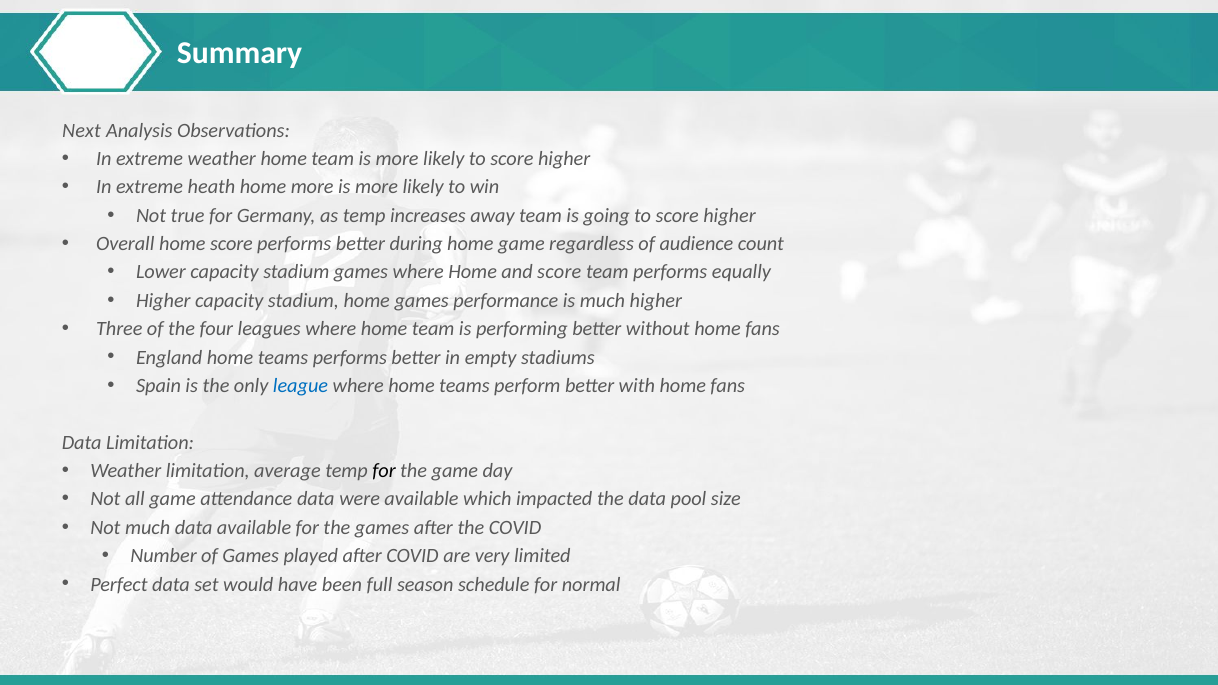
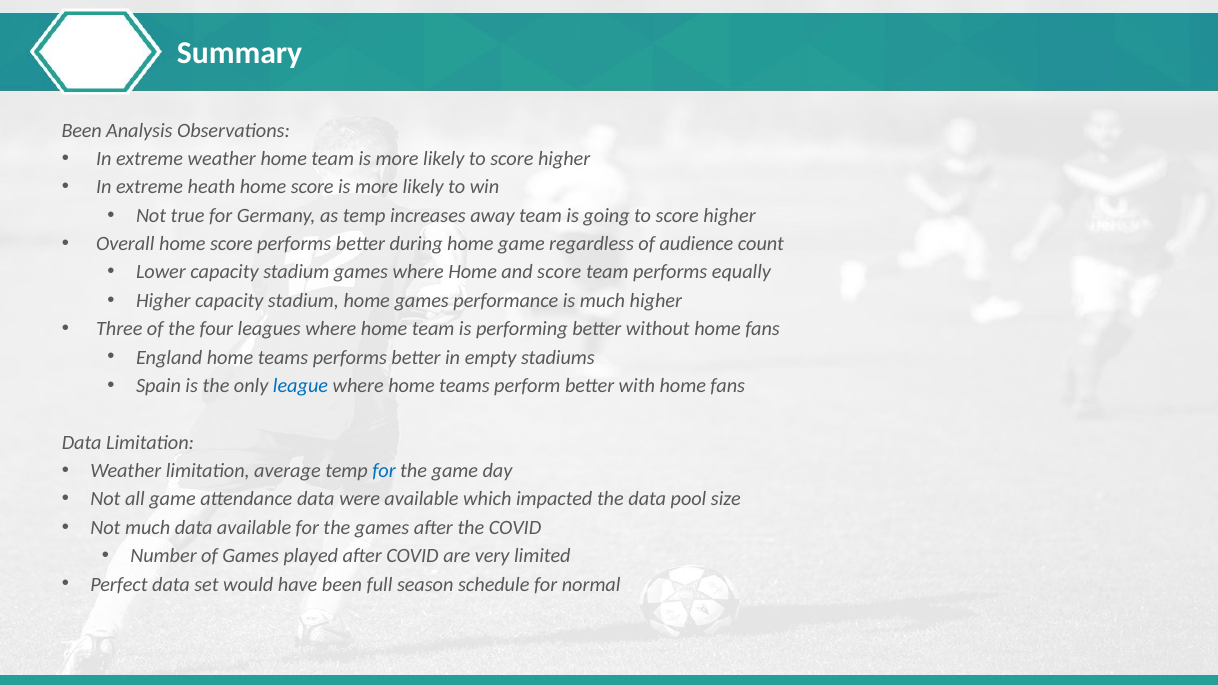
Next at (82, 130): Next -> Been
heath home more: more -> score
for at (384, 471) colour: black -> blue
